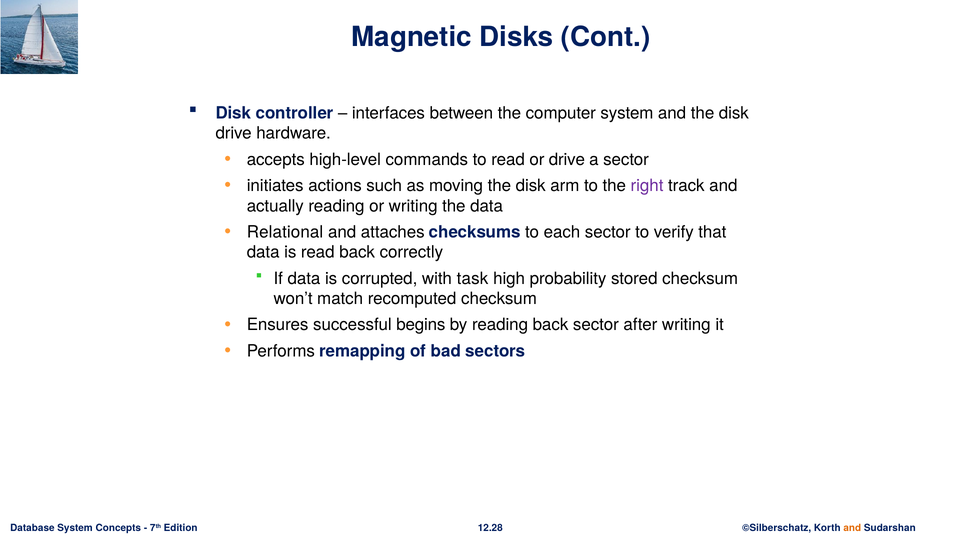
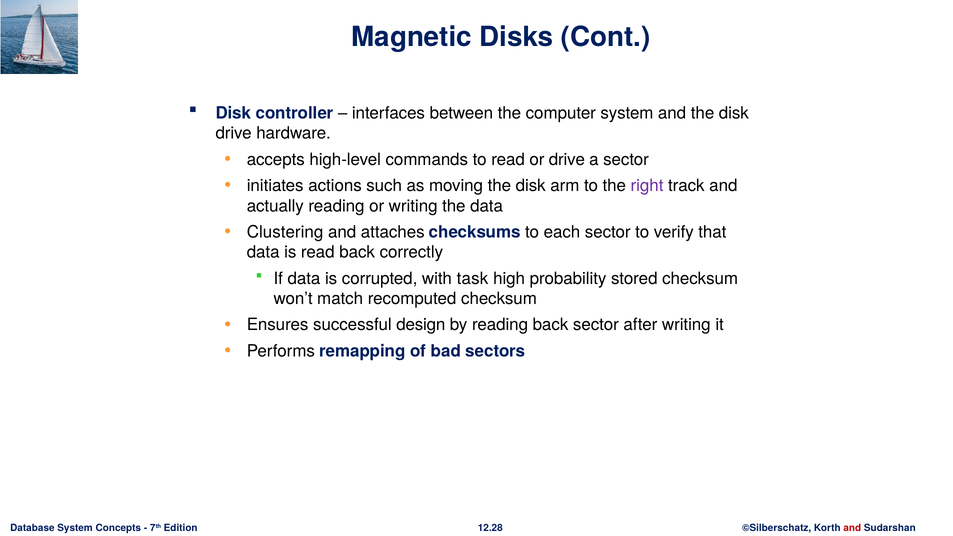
Relational: Relational -> Clustering
begins: begins -> design
and at (852, 528) colour: orange -> red
